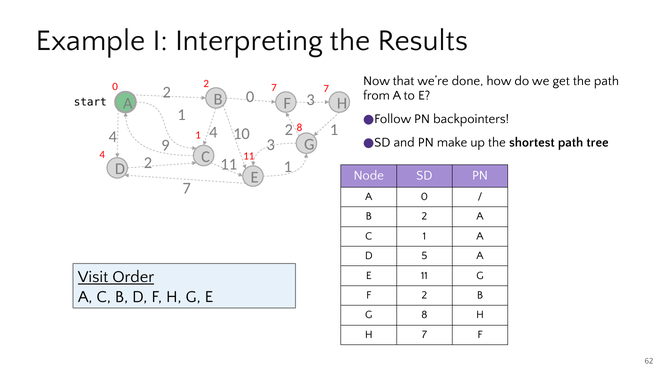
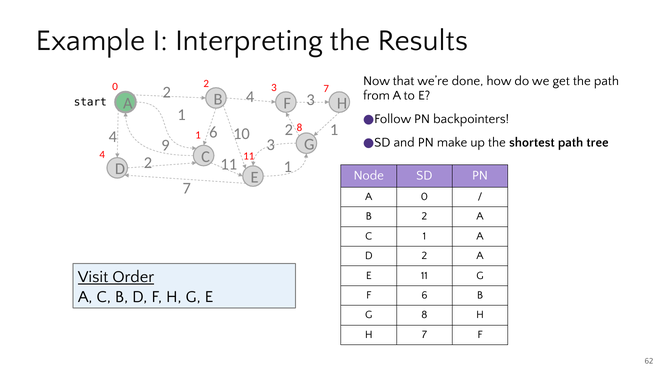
7 at (274, 87): 7 -> 3
0 at (250, 97): 0 -> 4
4 4: 4 -> 6
D 5: 5 -> 2
F 2: 2 -> 6
